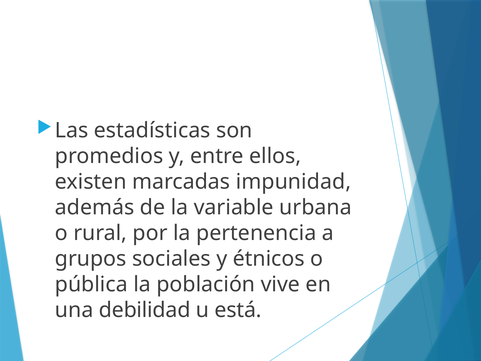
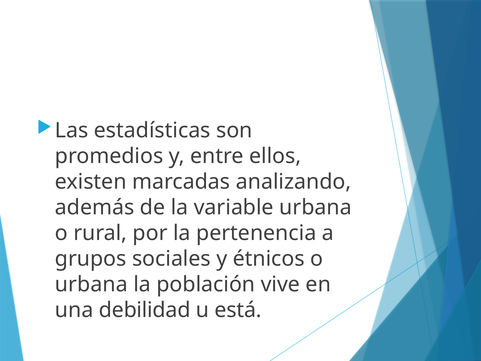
impunidad: impunidad -> analizando
pública at (91, 284): pública -> urbana
